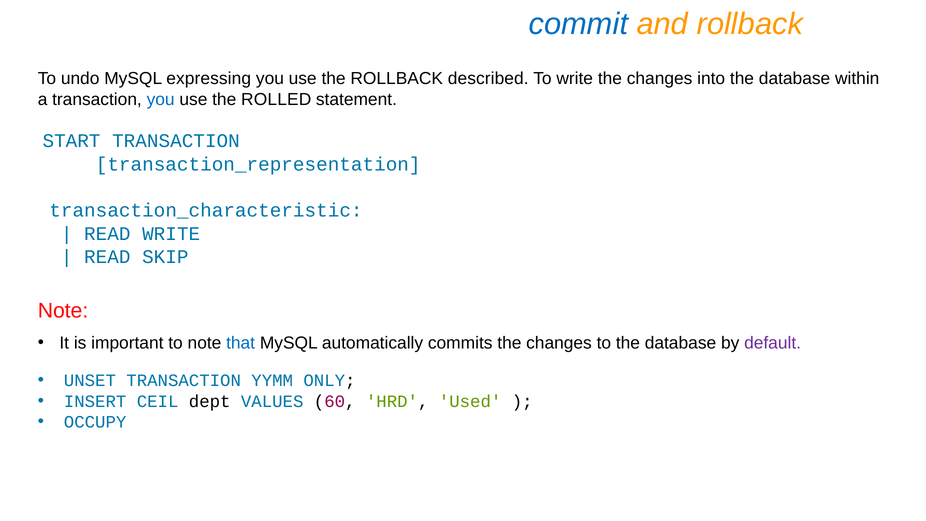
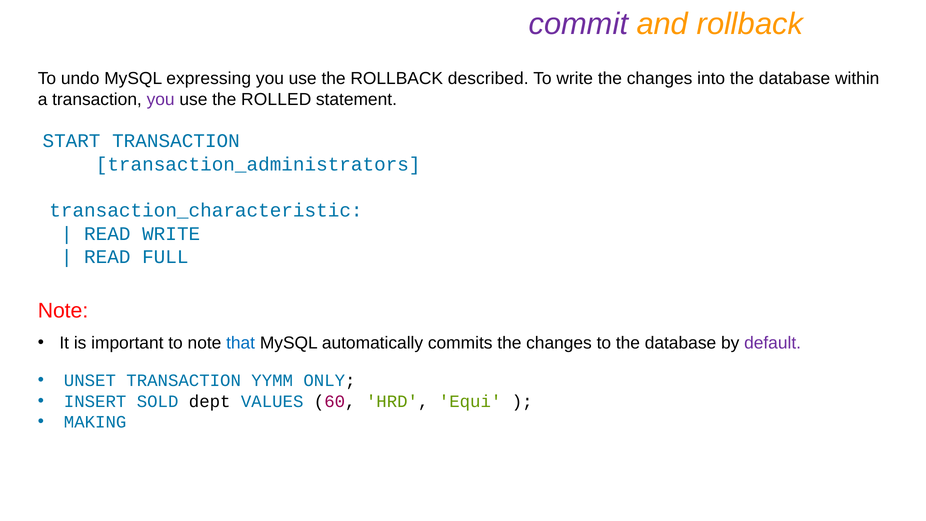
commit colour: blue -> purple
you at (161, 100) colour: blue -> purple
transaction_representation: transaction_representation -> transaction_administrators
SKIP: SKIP -> FULL
CEIL: CEIL -> SOLD
Used: Used -> Equi
OCCUPY: OCCUPY -> MAKING
